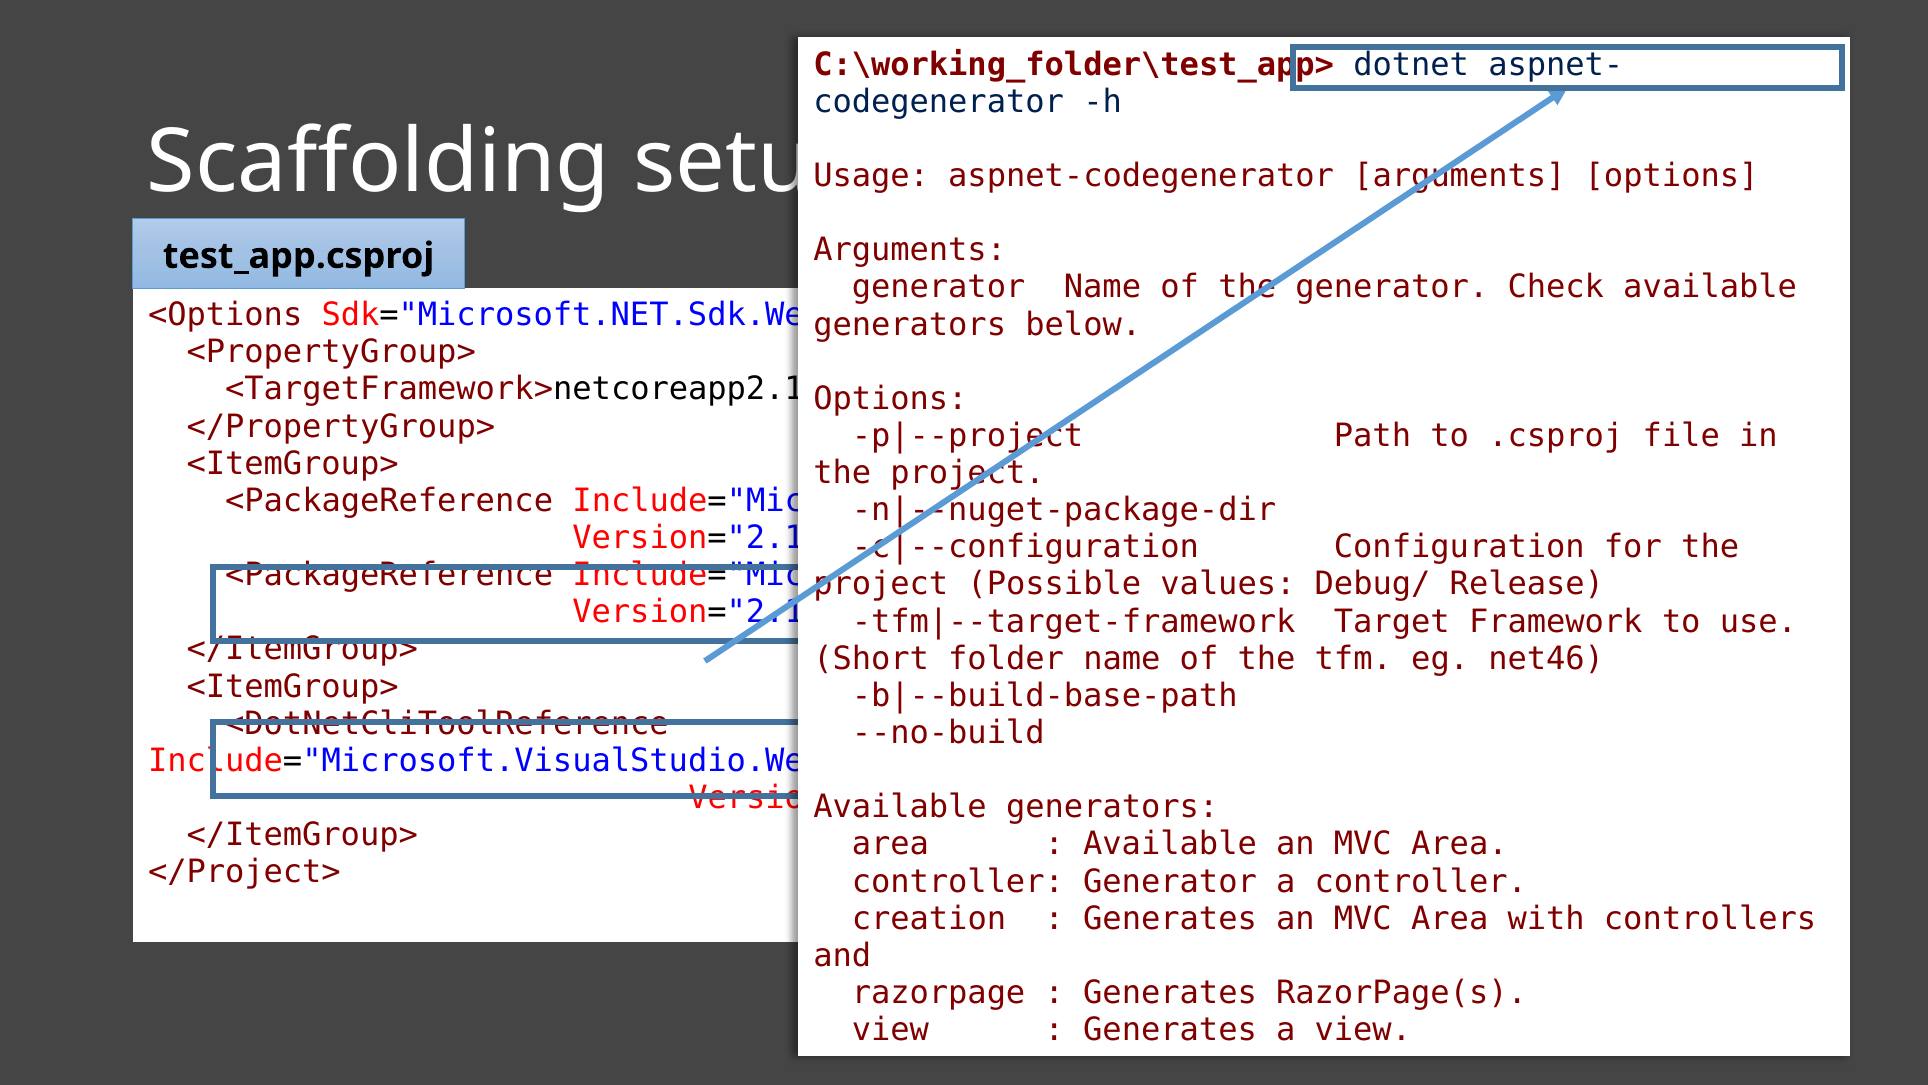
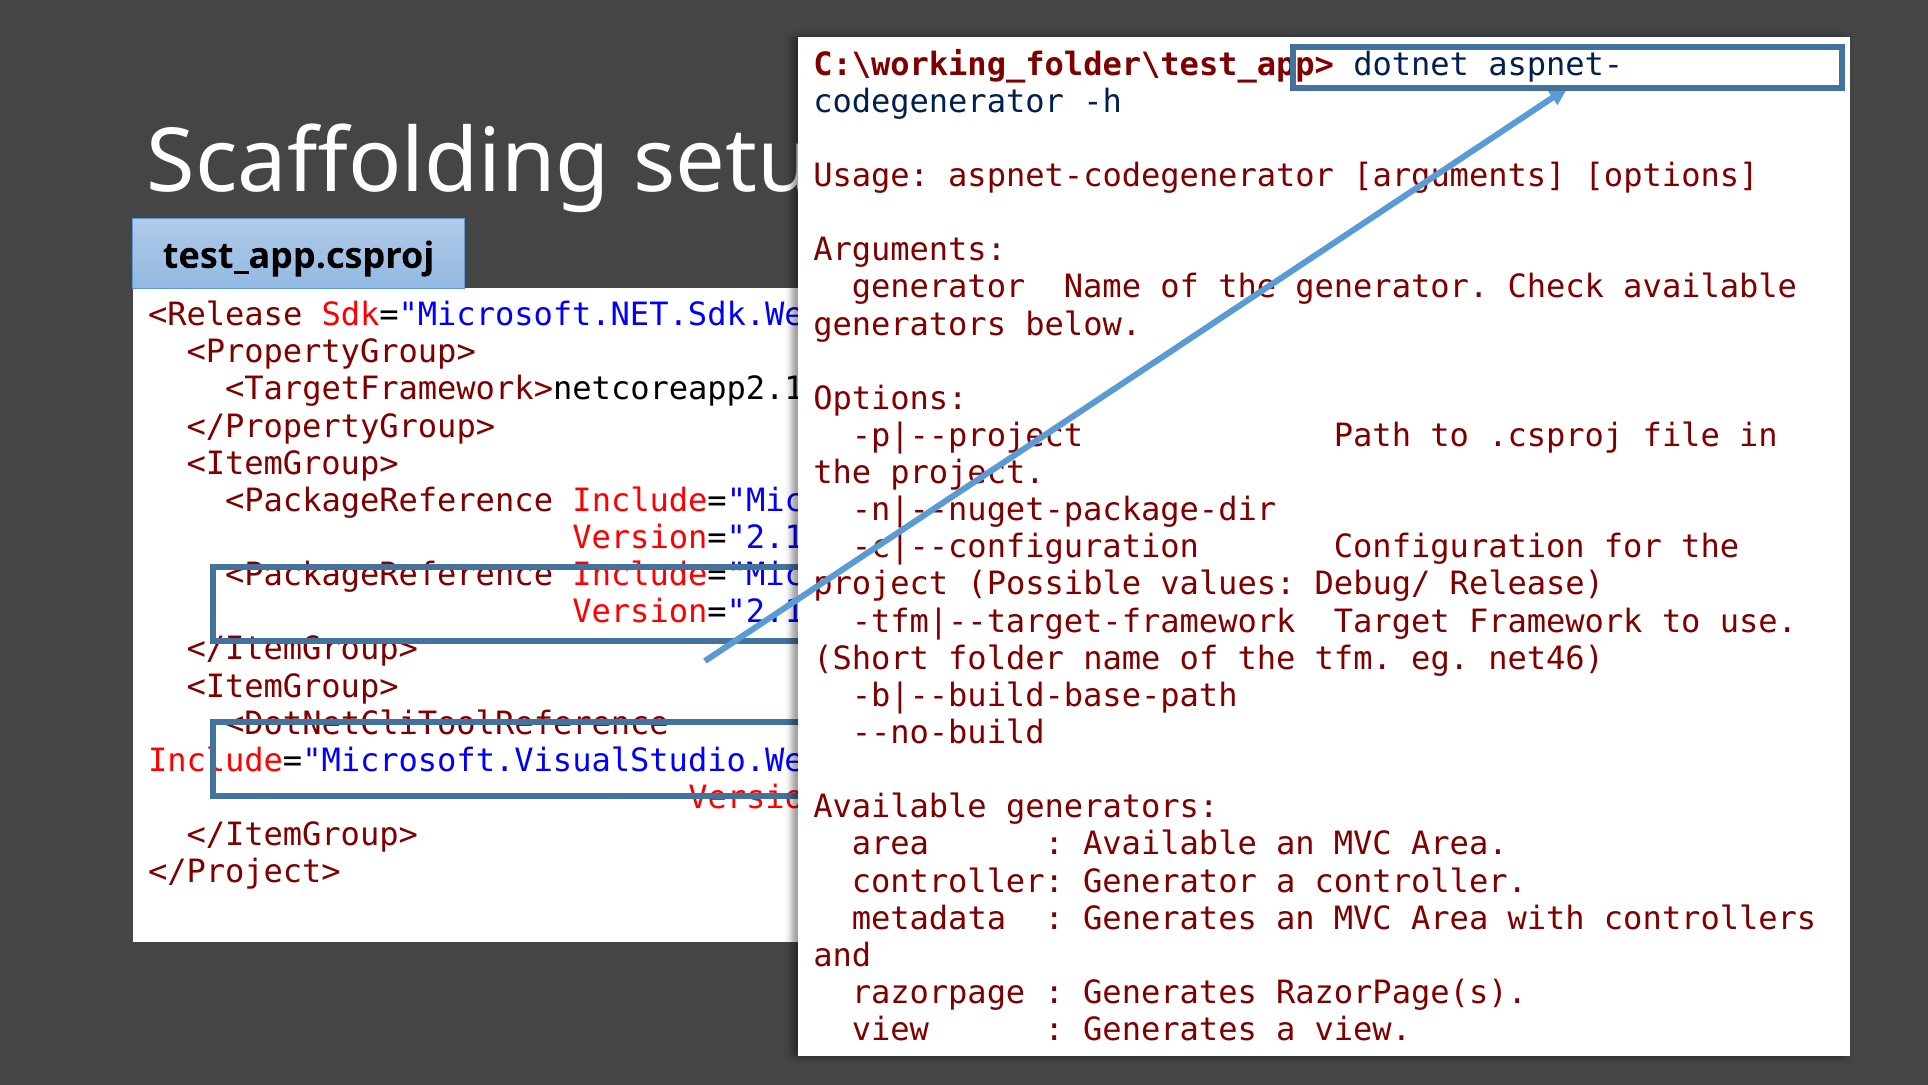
<Options: <Options -> <Release
creation: creation -> metadata
